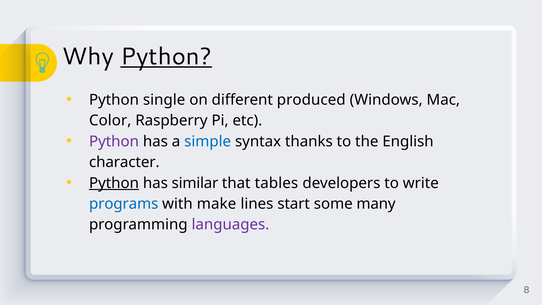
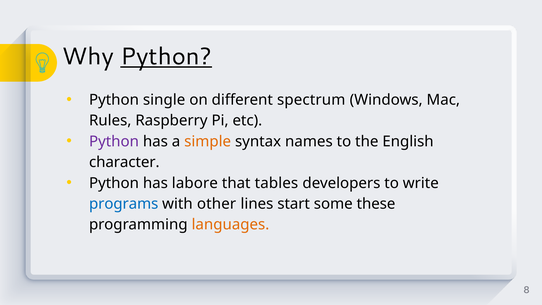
produced: produced -> spectrum
Color: Color -> Rules
simple colour: blue -> orange
thanks: thanks -> names
Python at (114, 183) underline: present -> none
similar: similar -> labore
make: make -> other
many: many -> these
languages colour: purple -> orange
